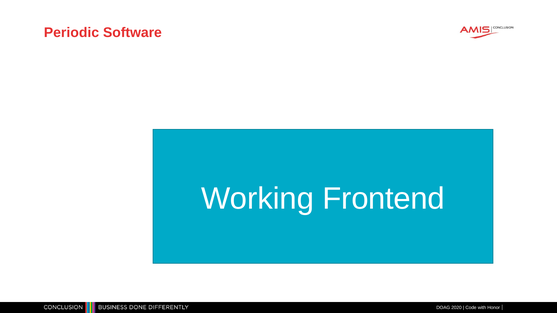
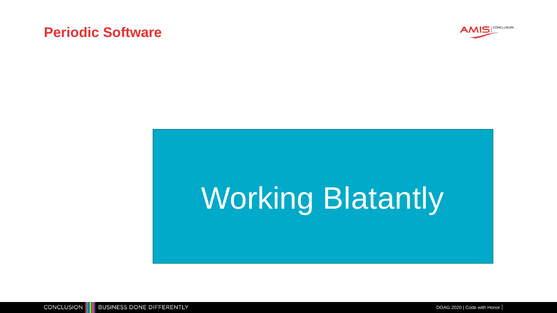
Frontend: Frontend -> Blatantly
